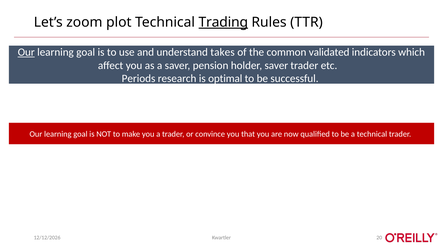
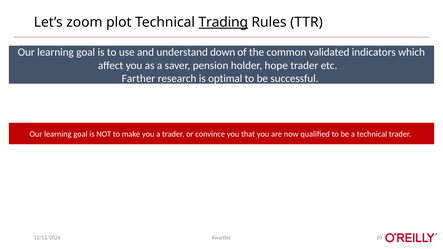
Our at (26, 52) underline: present -> none
takes: takes -> down
holder saver: saver -> hope
Periods: Periods -> Farther
